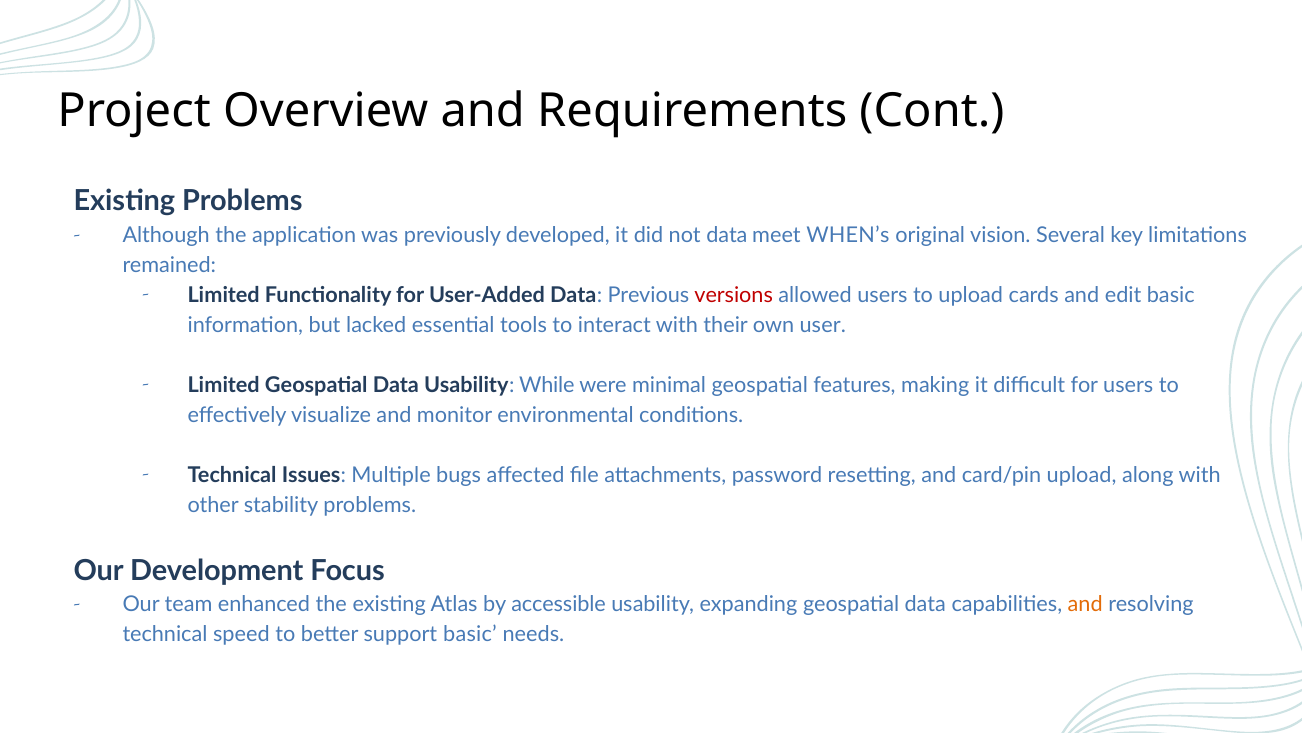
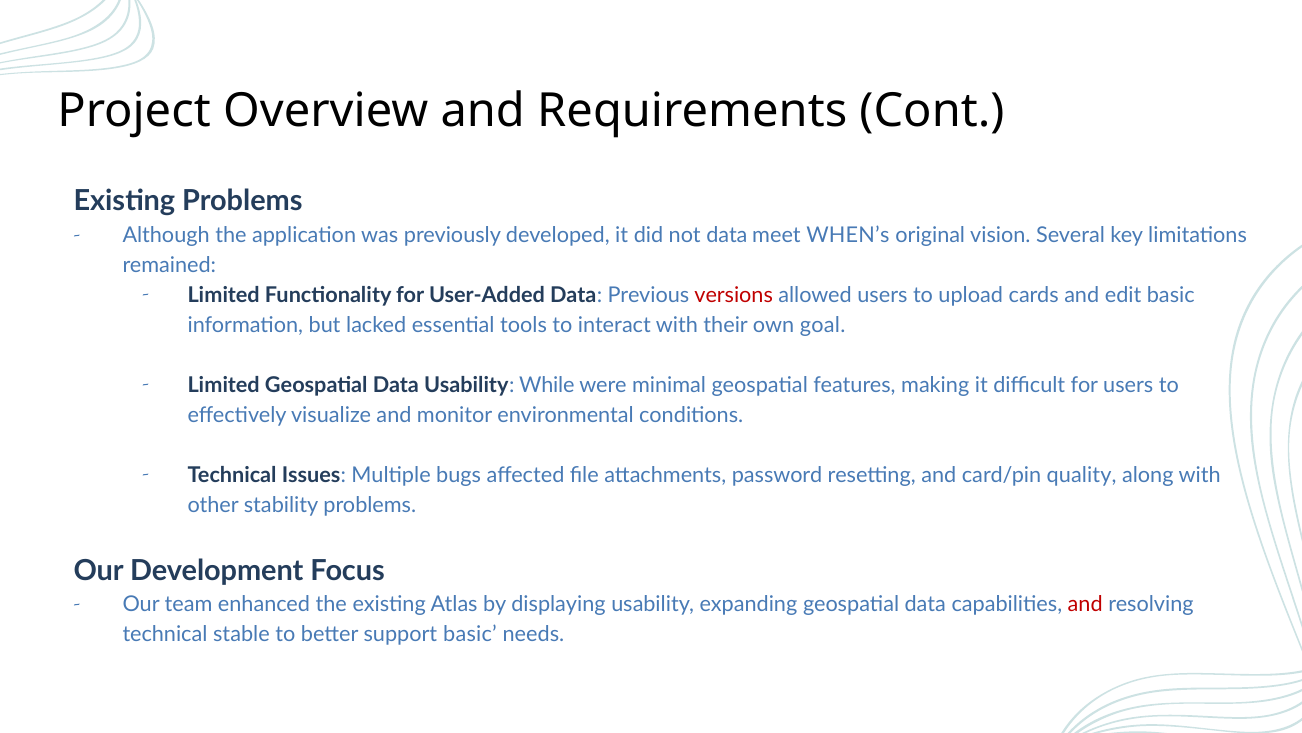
user: user -> goal
card/pin upload: upload -> quality
accessible: accessible -> displaying
and at (1085, 604) colour: orange -> red
speed: speed -> stable
